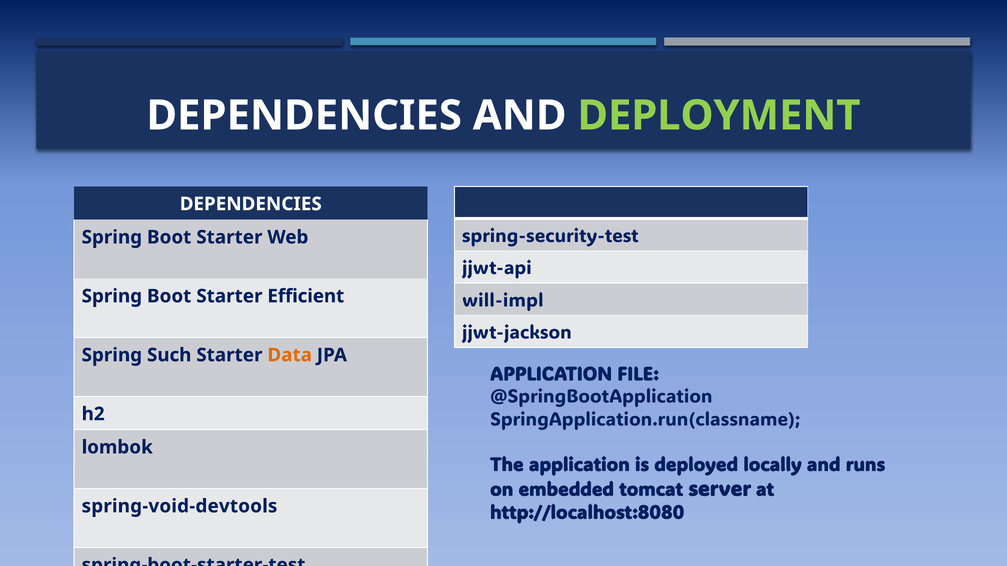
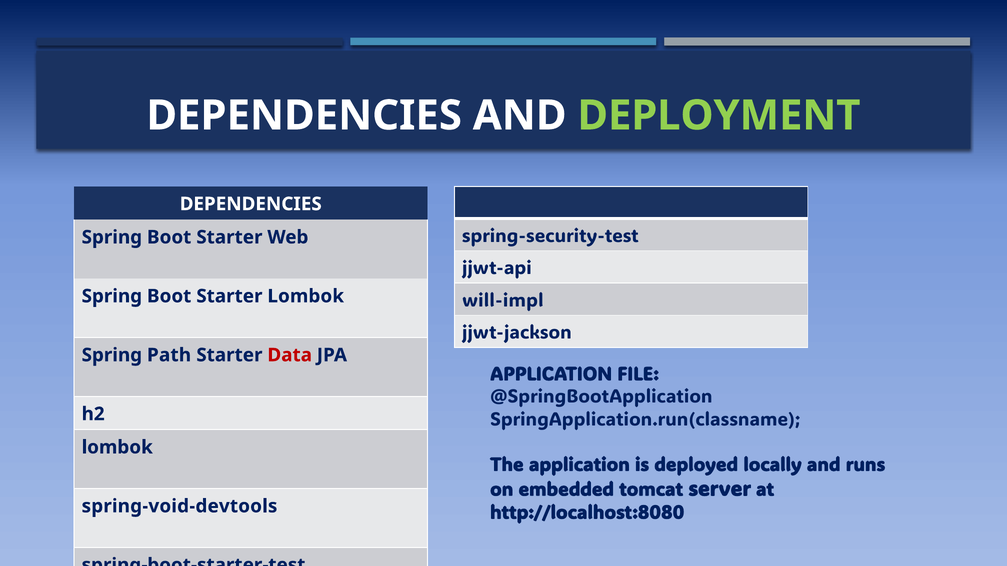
Starter Efficient: Efficient -> Lombok
Such: Such -> Path
Data colour: orange -> red
